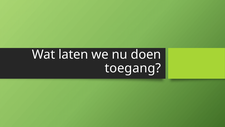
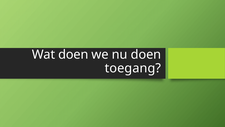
Wat laten: laten -> doen
